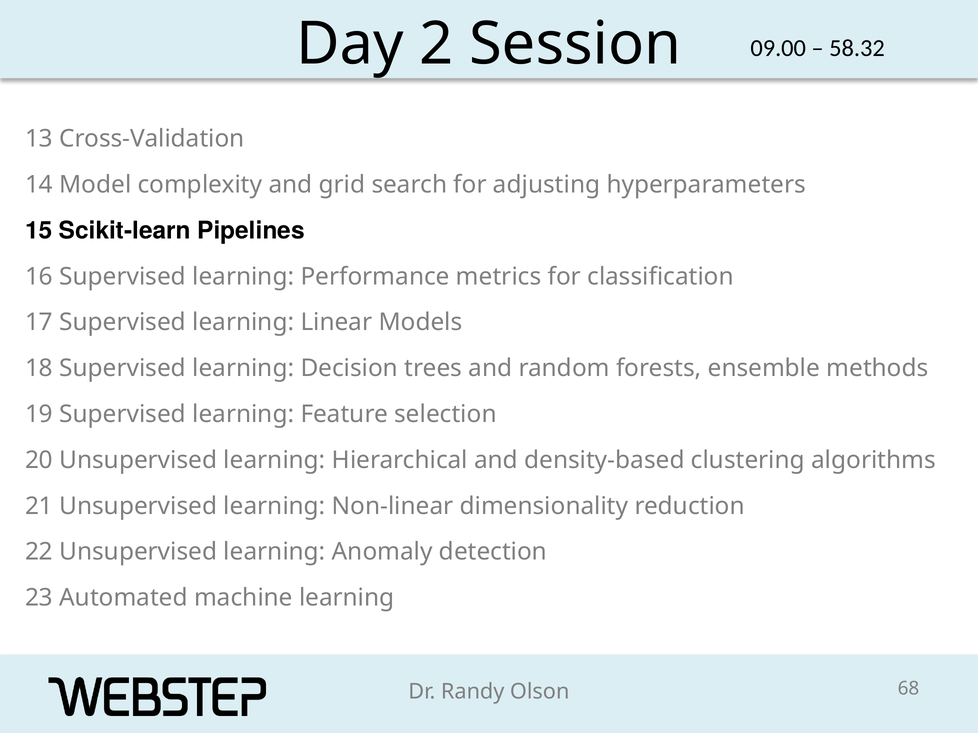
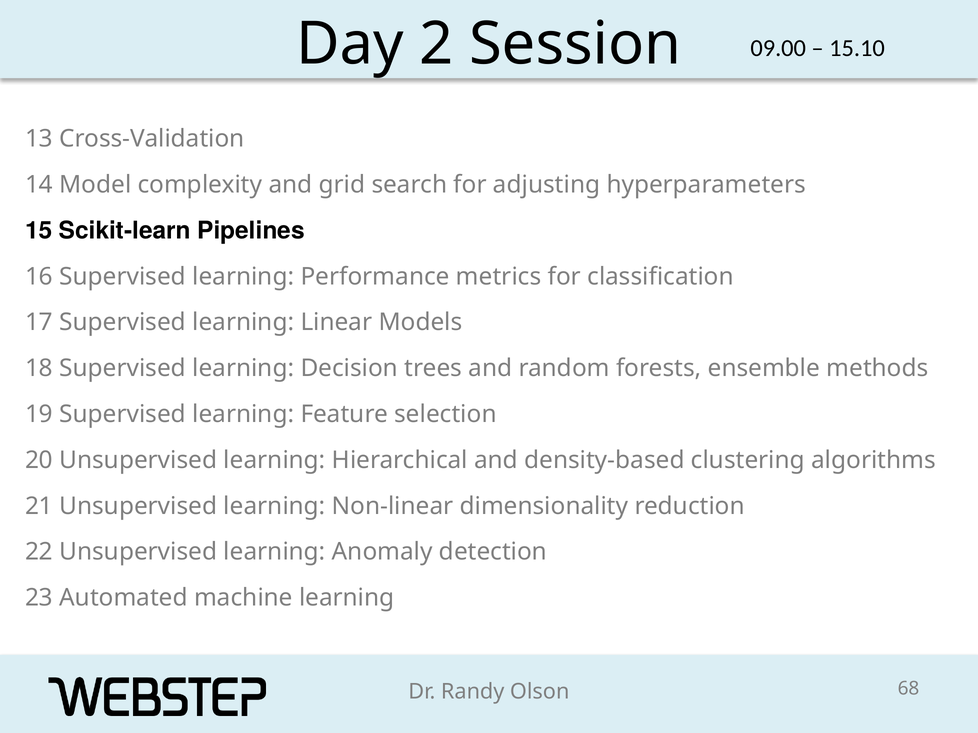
58.32: 58.32 -> 15.10
